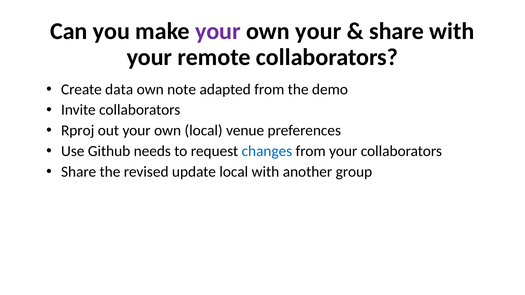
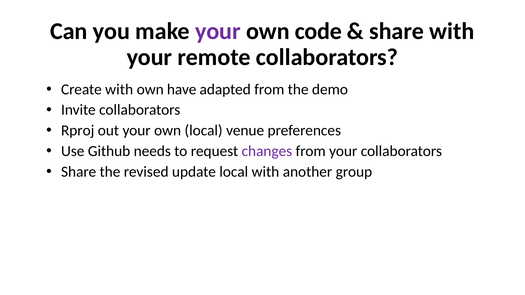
own your: your -> code
Create data: data -> with
note: note -> have
changes colour: blue -> purple
